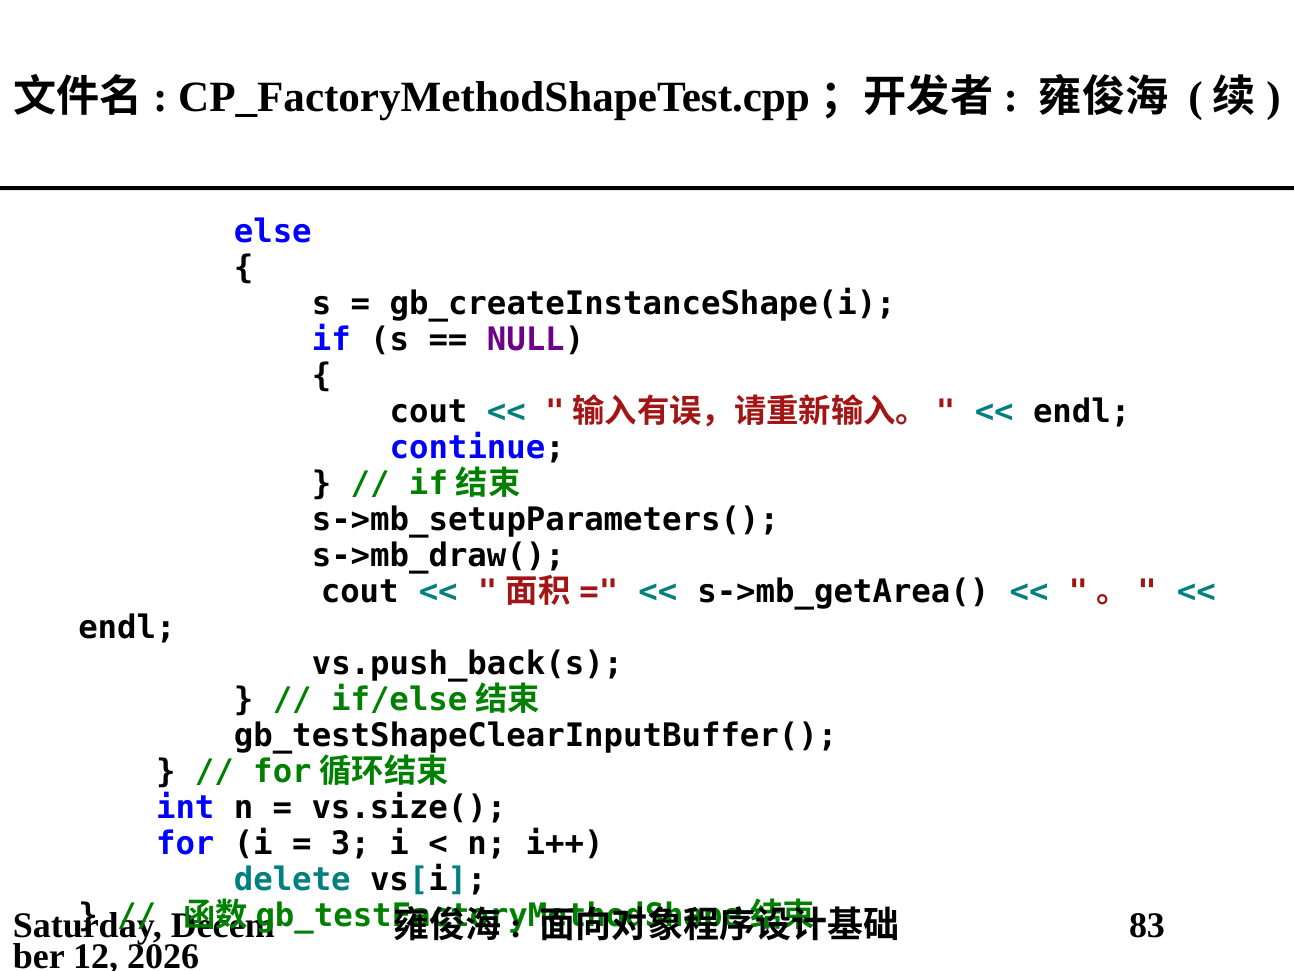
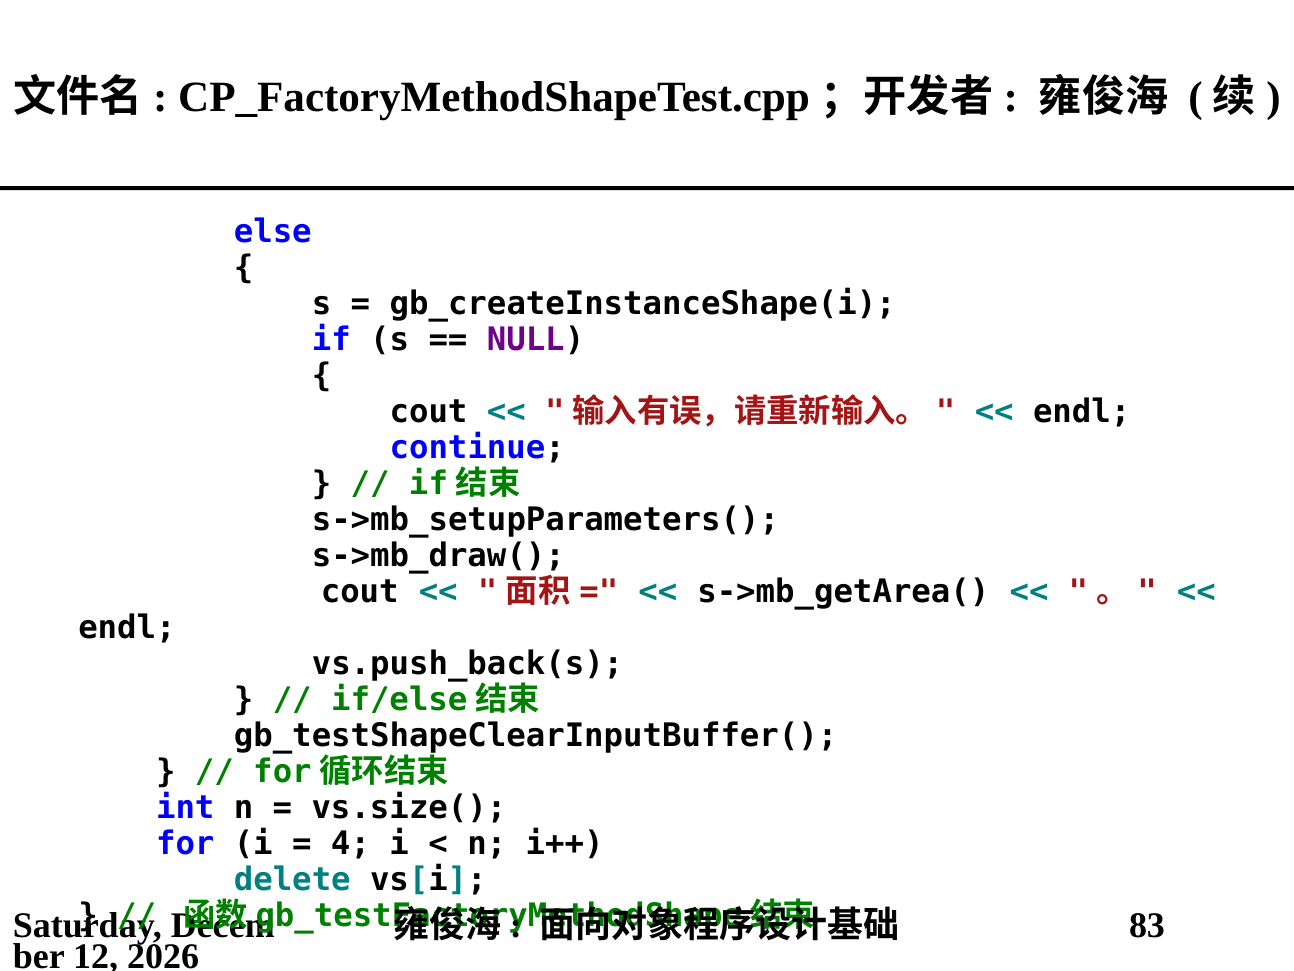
3: 3 -> 4
